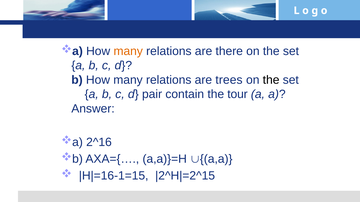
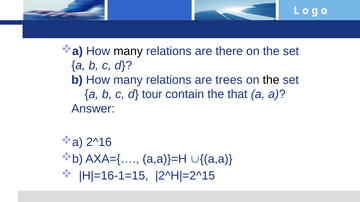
many at (128, 51) colour: orange -> black
pair: pair -> tour
tour: tour -> that
